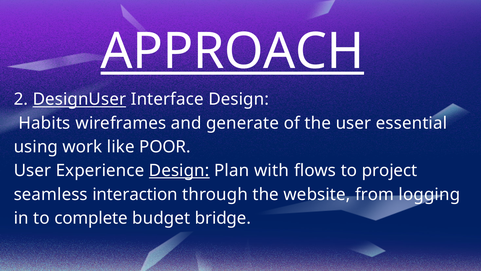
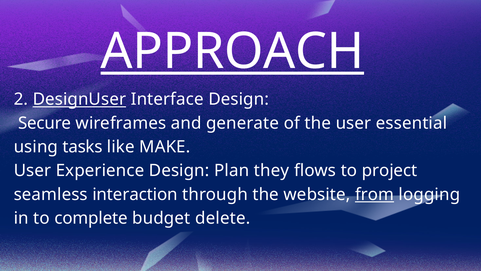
Habits: Habits -> Secure
work: work -> tasks
POOR: POOR -> MAKE
Design at (179, 170) underline: present -> none
with: with -> they
from underline: none -> present
bridge: bridge -> delete
